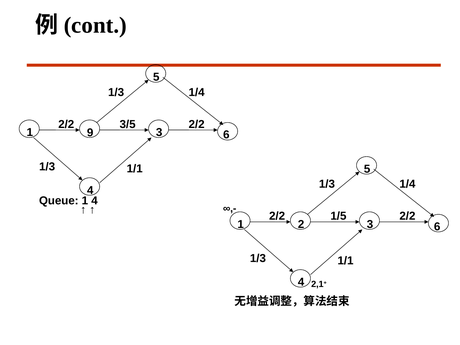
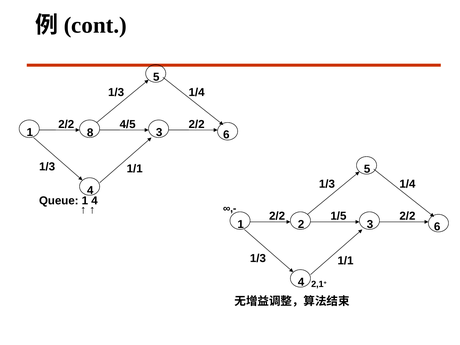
3/5: 3/5 -> 4/5
9: 9 -> 8
